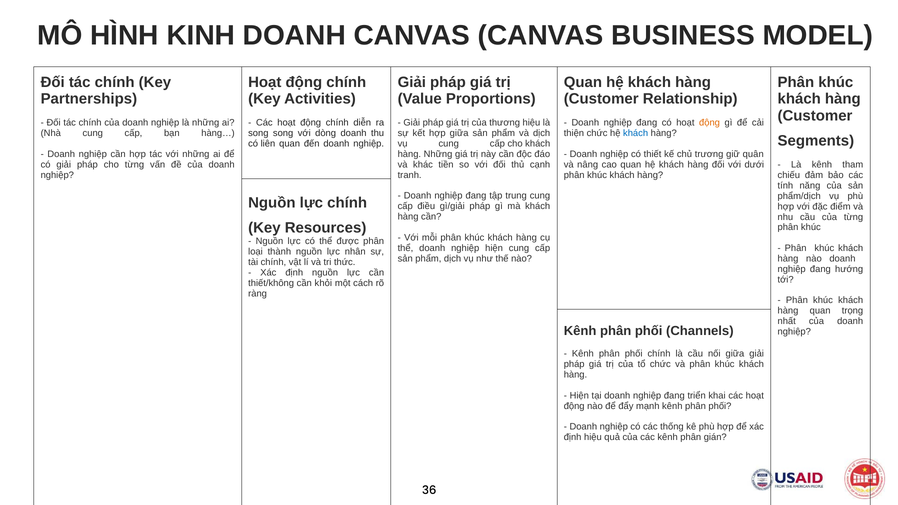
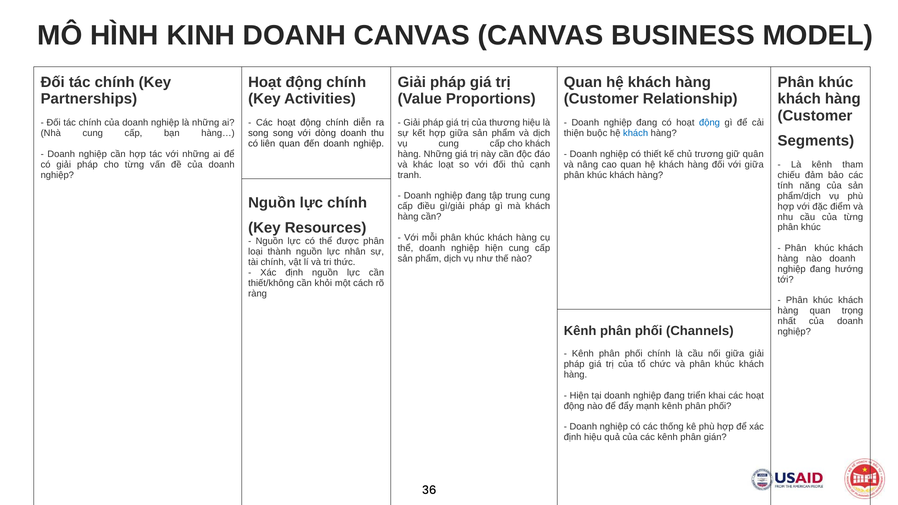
động at (710, 123) colour: orange -> blue
thiện chức: chức -> buộc
tiền: tiền -> loạt
với dưới: dưới -> giữa
